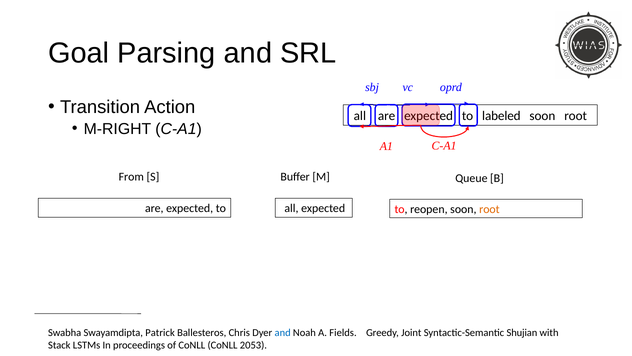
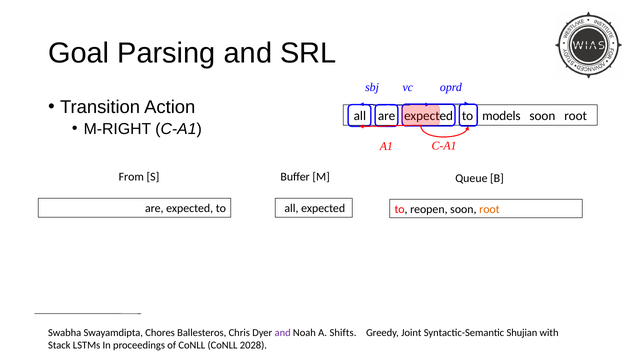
labeled: labeled -> models
Patrick: Patrick -> Chores
and at (283, 332) colour: blue -> purple
Fields: Fields -> Shifts
2053: 2053 -> 2028
